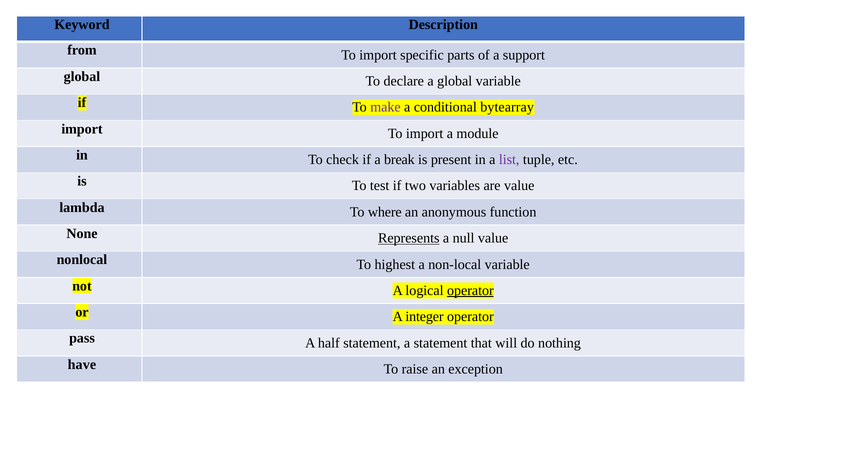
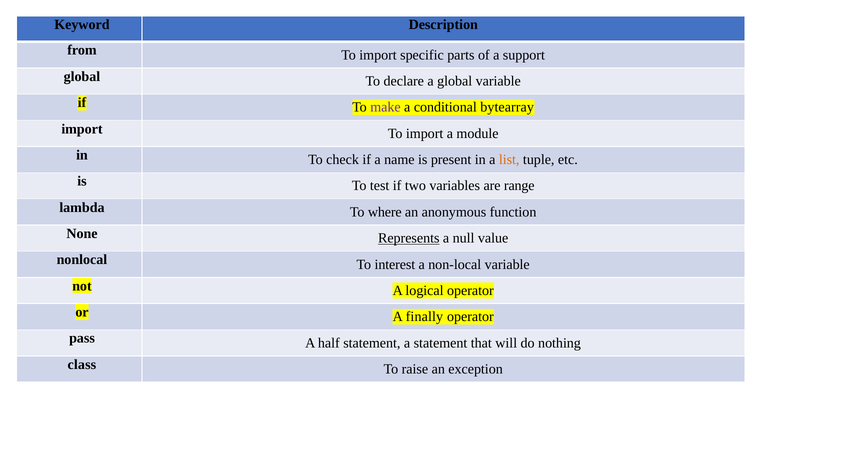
break: break -> name
list colour: purple -> orange
are value: value -> range
highest: highest -> interest
operator at (470, 290) underline: present -> none
integer: integer -> finally
have: have -> class
